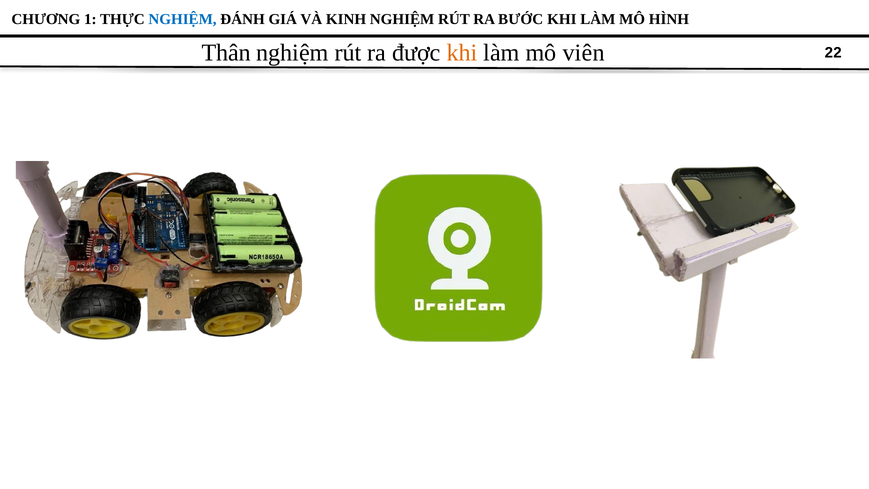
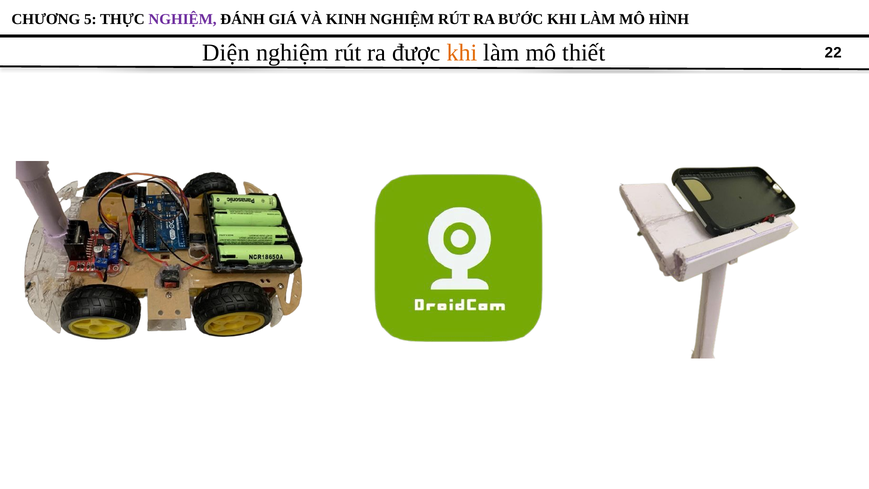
1: 1 -> 5
NGHIỆM at (183, 19) colour: blue -> purple
Thân: Thân -> Diện
viên: viên -> thiết
